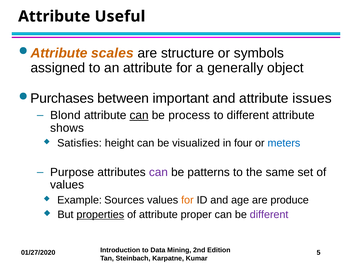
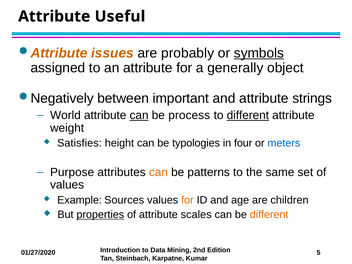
scales: scales -> issues
structure: structure -> probably
symbols underline: none -> present
Purchases: Purchases -> Negatively
issues: issues -> strings
Blond: Blond -> World
different at (248, 115) underline: none -> present
shows: shows -> weight
visualized: visualized -> typologies
can at (158, 172) colour: purple -> orange
produce: produce -> children
proper: proper -> scales
different at (269, 215) colour: purple -> orange
